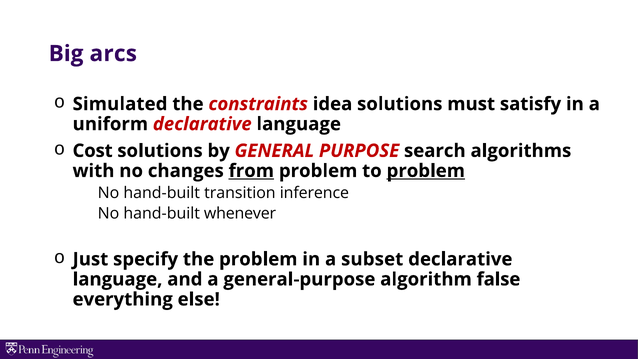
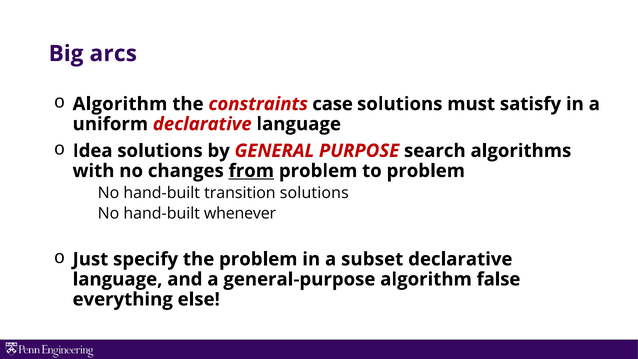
Simulated at (120, 104): Simulated -> Algorithm
idea: idea -> case
Cost: Cost -> Idea
problem at (426, 171) underline: present -> none
transition inference: inference -> solutions
